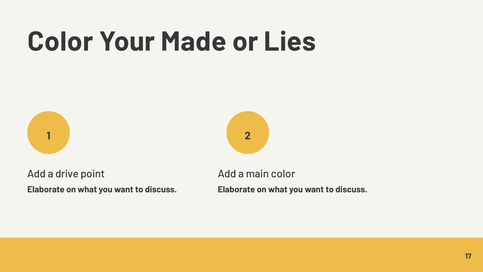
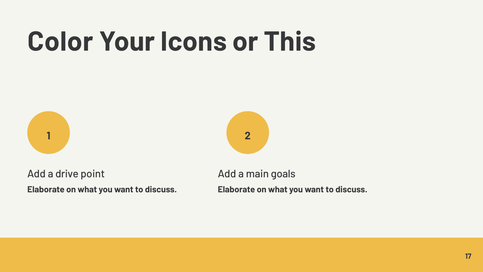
Made: Made -> Icons
Lies: Lies -> This
main color: color -> goals
